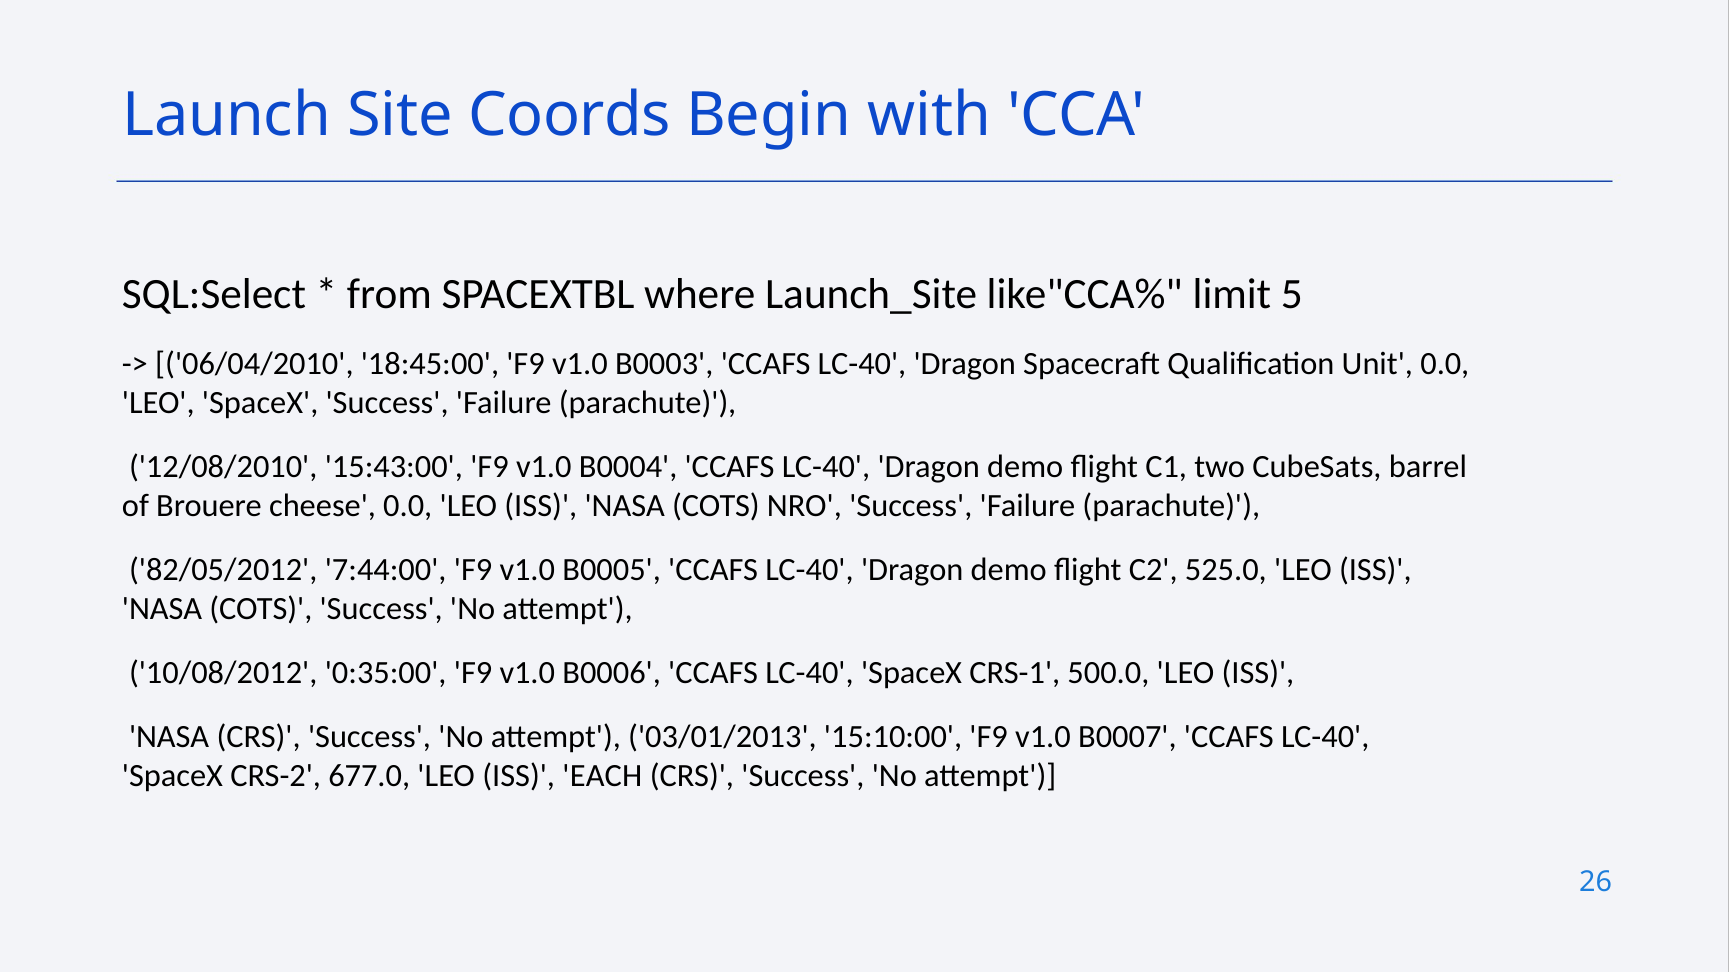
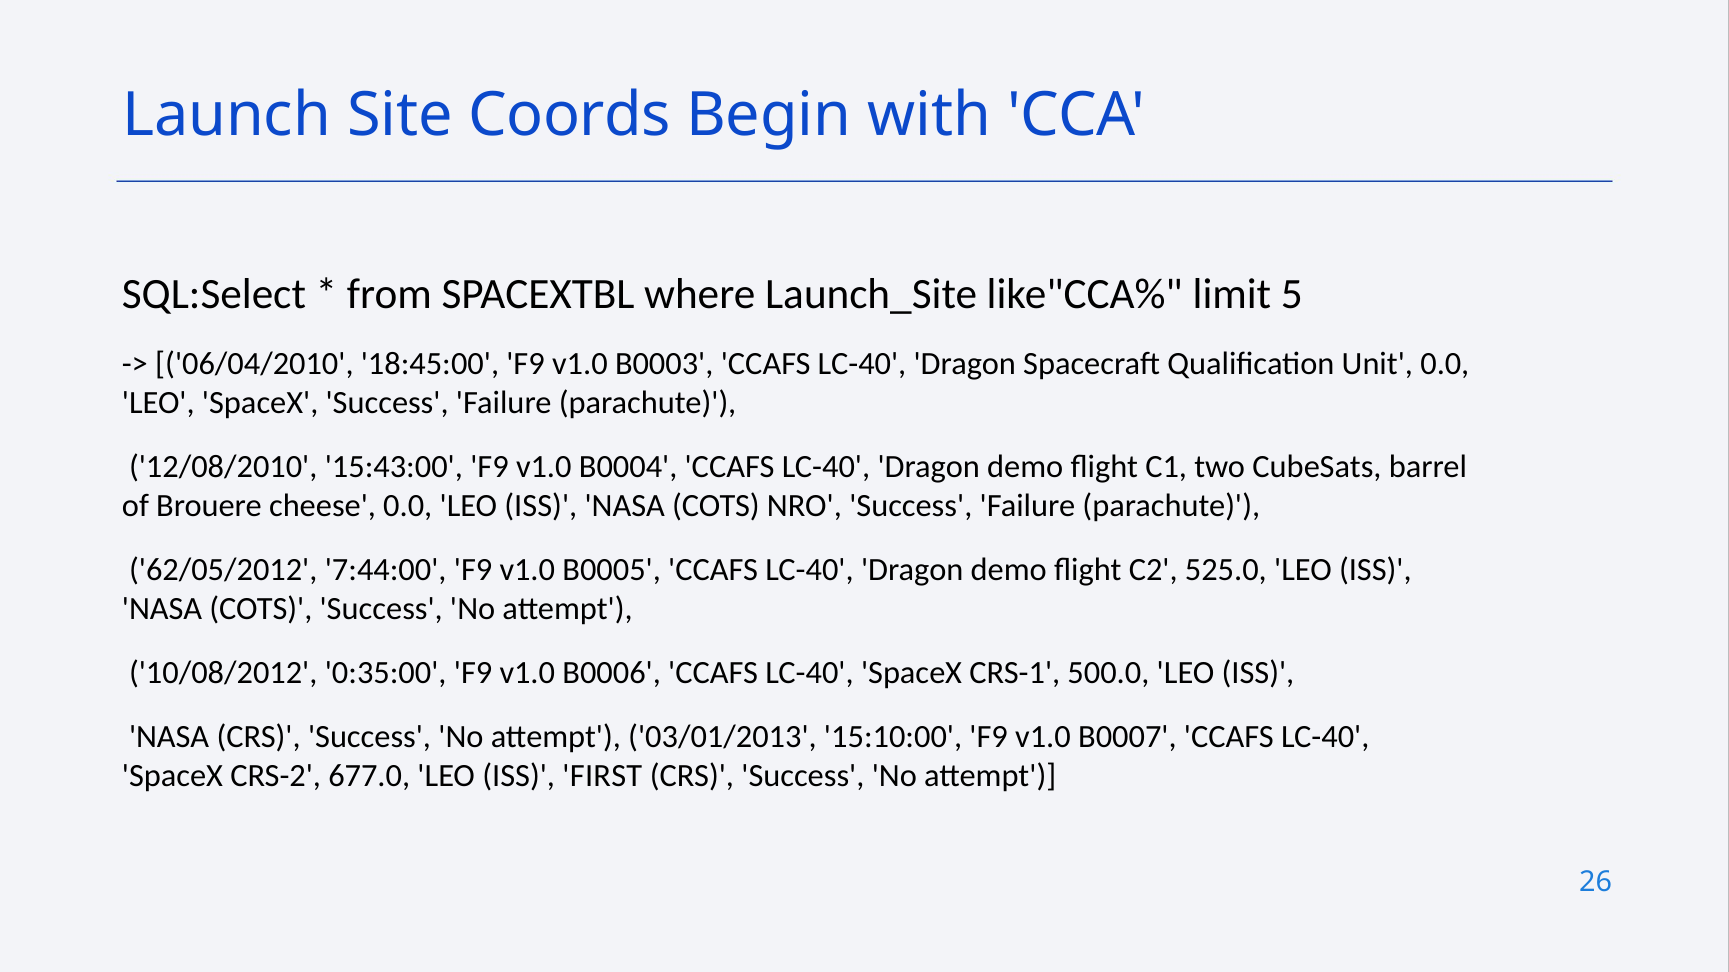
82/05/2012: 82/05/2012 -> 62/05/2012
EACH: EACH -> FIRST
